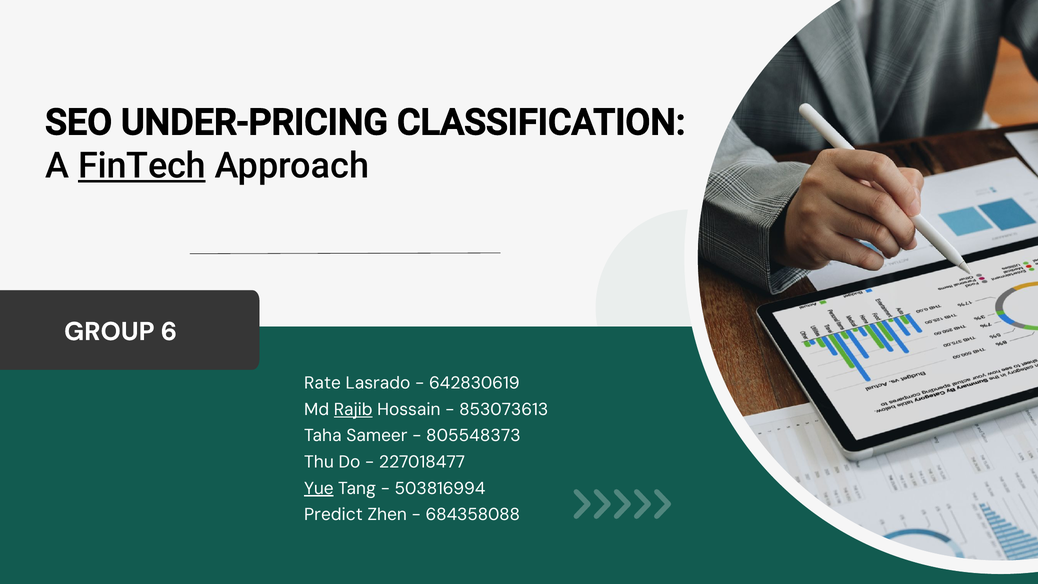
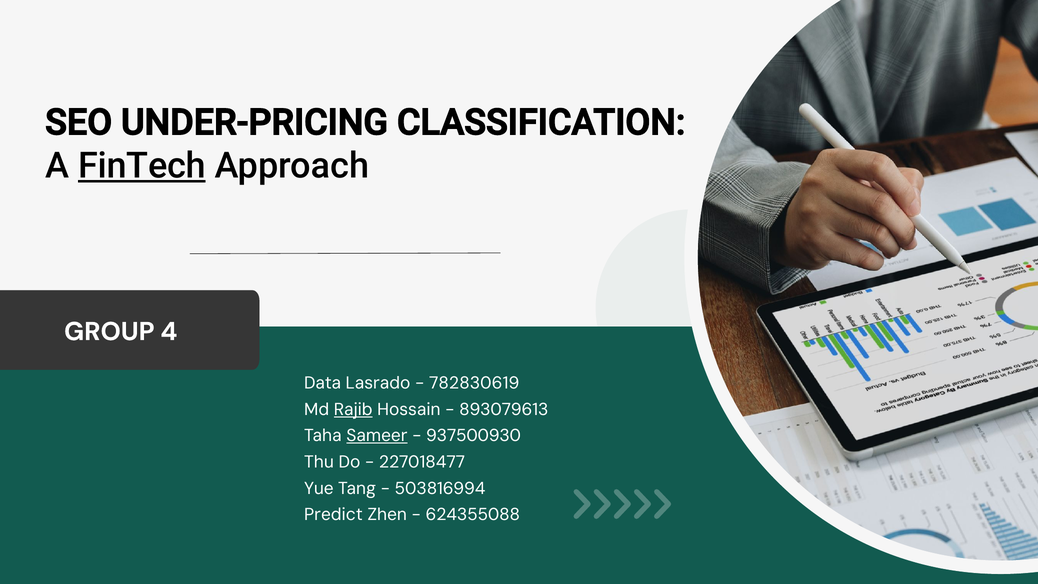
6: 6 -> 4
Rate: Rate -> Data
642830619: 642830619 -> 782830619
853073613: 853073613 -> 893079613
Sameer underline: none -> present
805548373: 805548373 -> 937500930
Yue underline: present -> none
684358088: 684358088 -> 624355088
